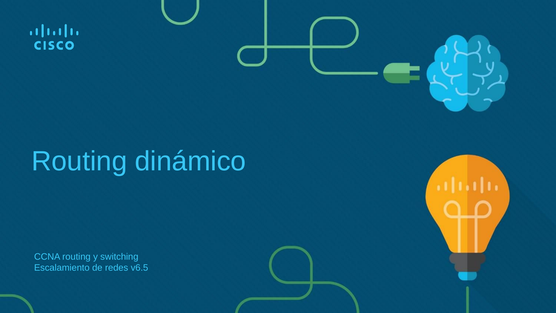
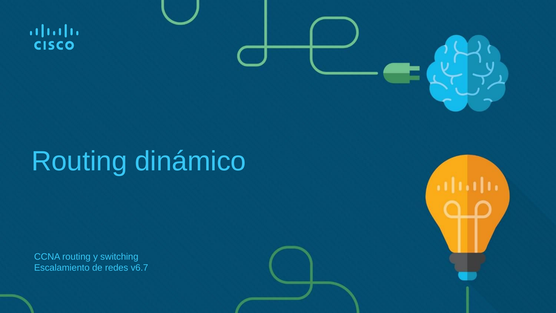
v6.5: v6.5 -> v6.7
